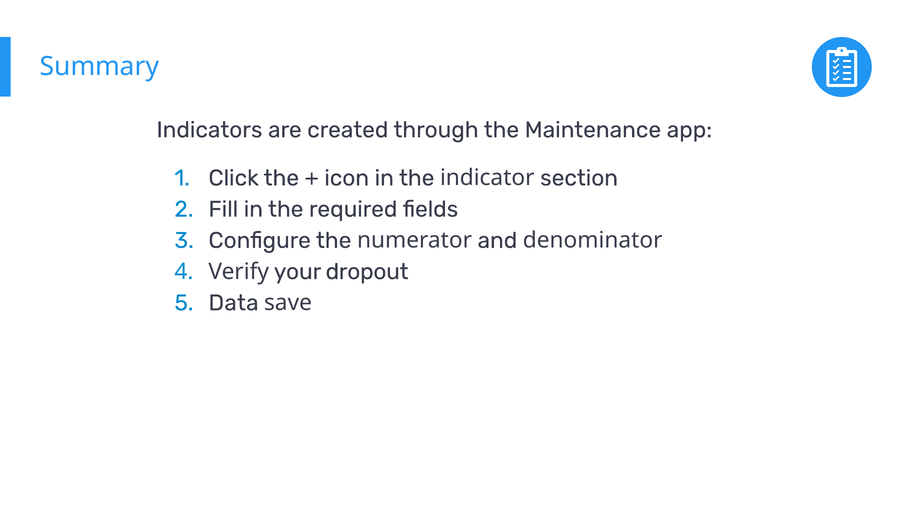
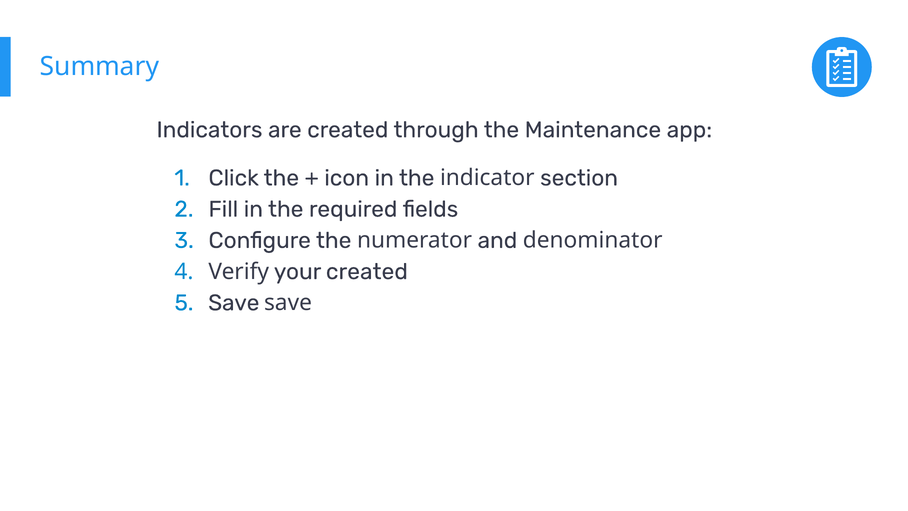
your dropout: dropout -> created
Data at (234, 303): Data -> Save
